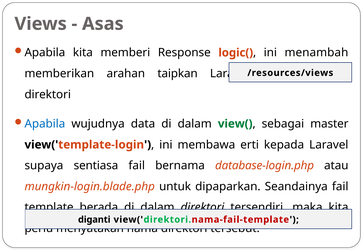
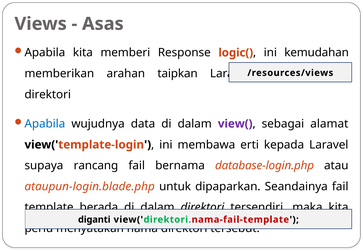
menambah: menambah -> kemudahan
view( colour: green -> purple
master: master -> alamat
sentiasa: sentiasa -> rancang
mungkin-login.blade.php: mungkin-login.blade.php -> ataupun-login.blade.php
